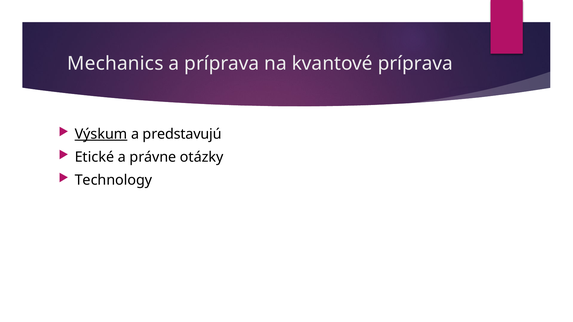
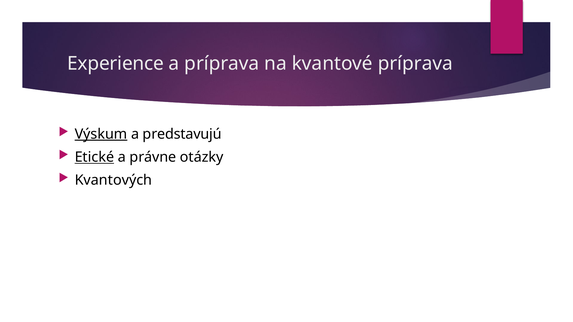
Mechanics: Mechanics -> Experience
Etické underline: none -> present
Technology: Technology -> Kvantových
